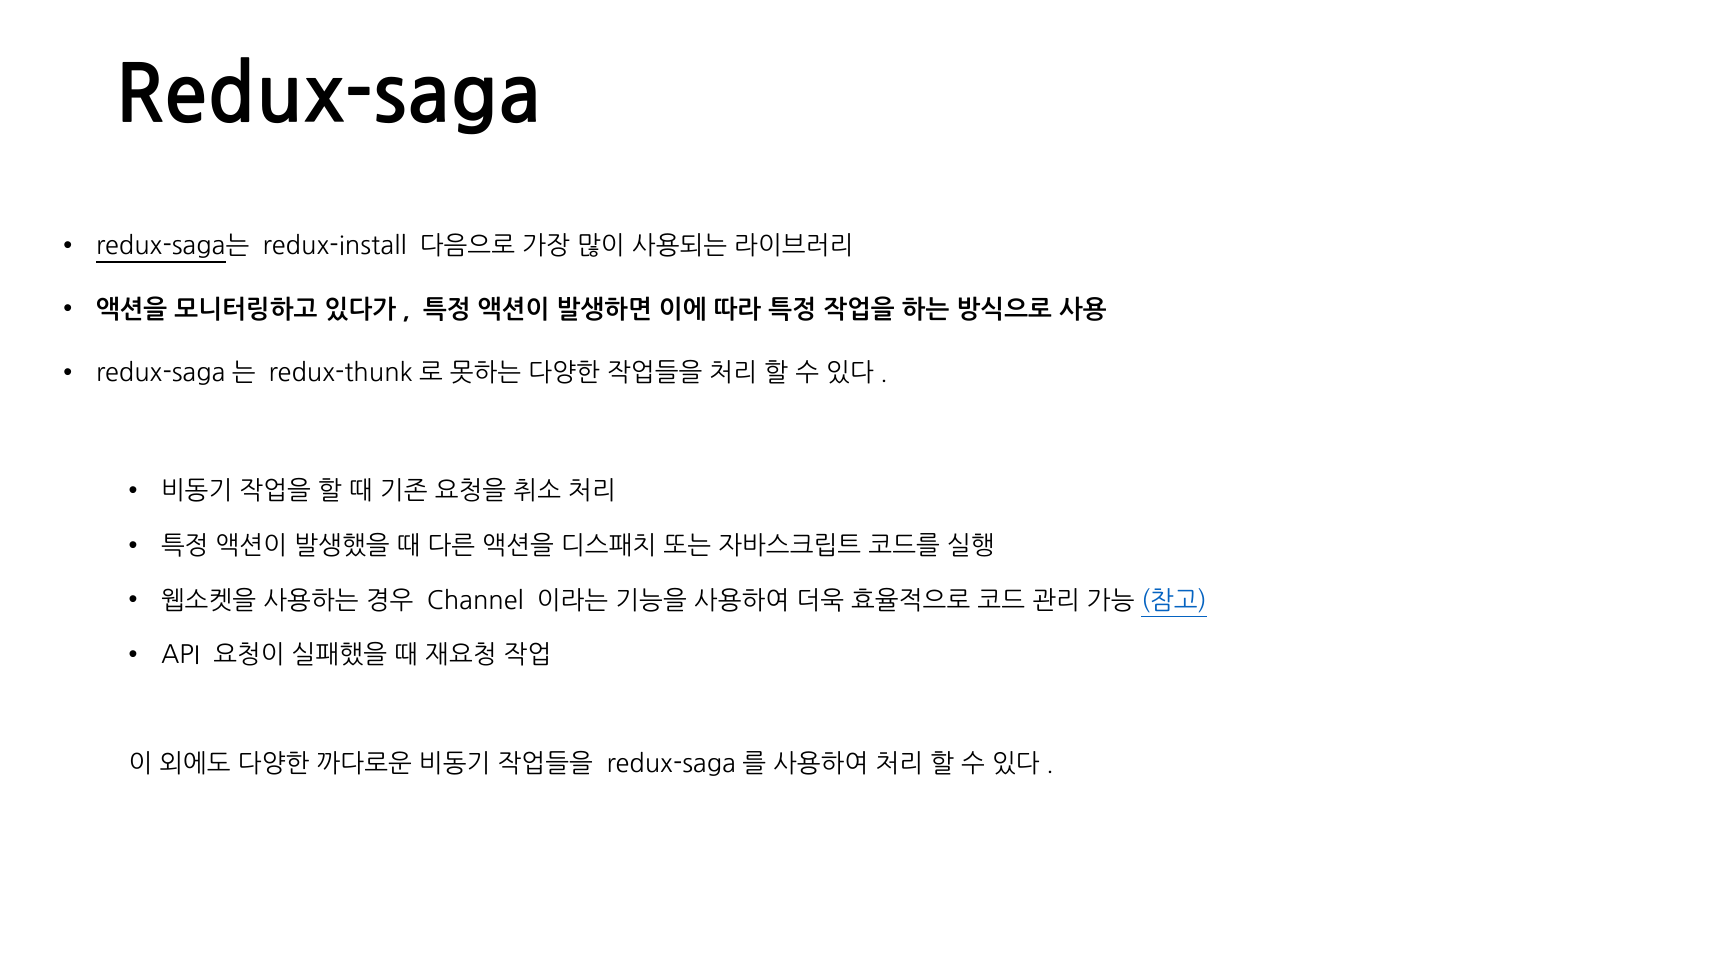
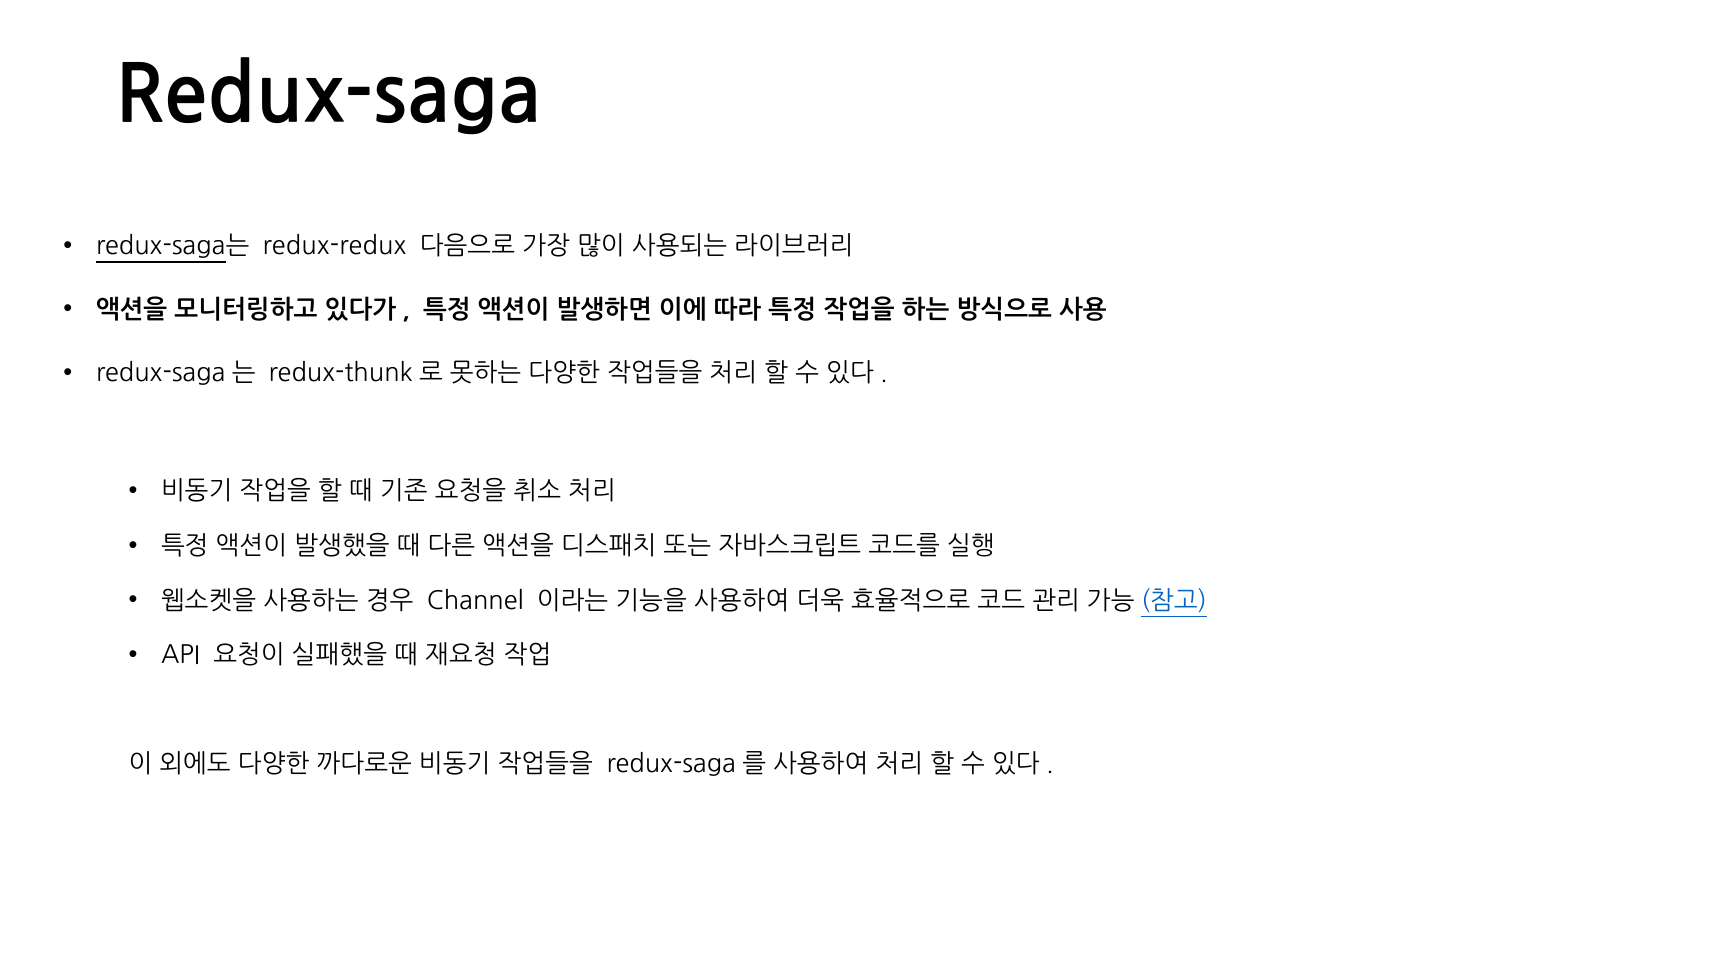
redux-install: redux-install -> redux-redux
